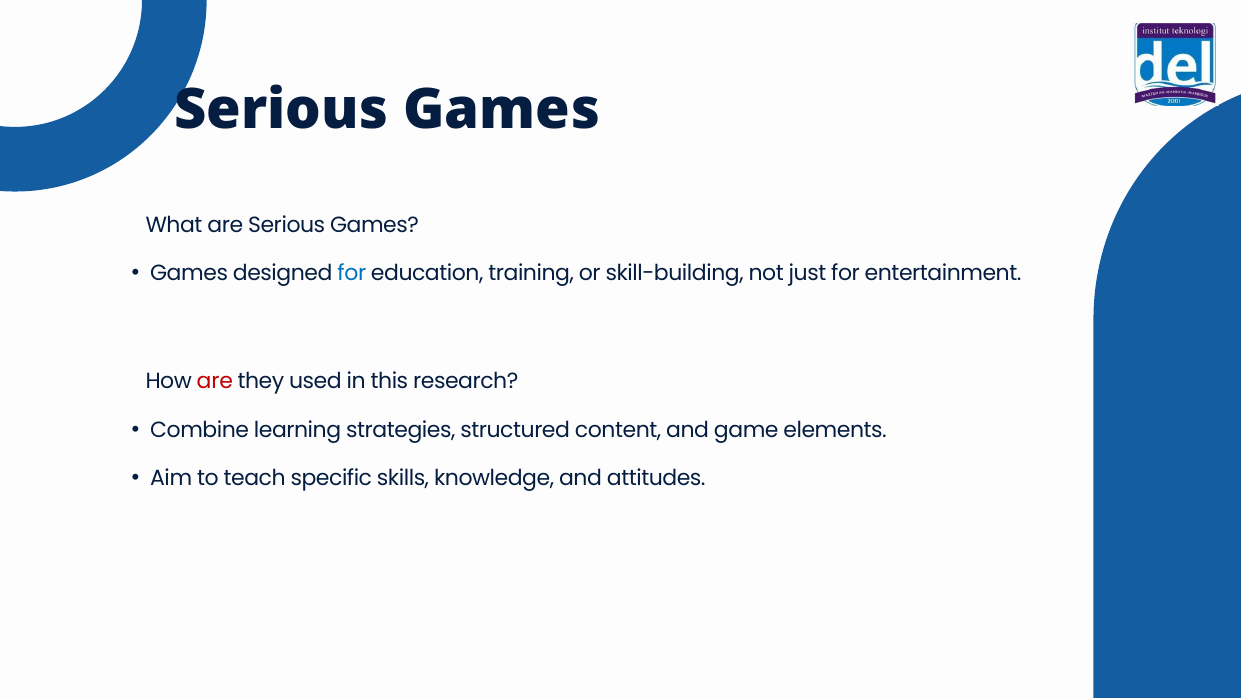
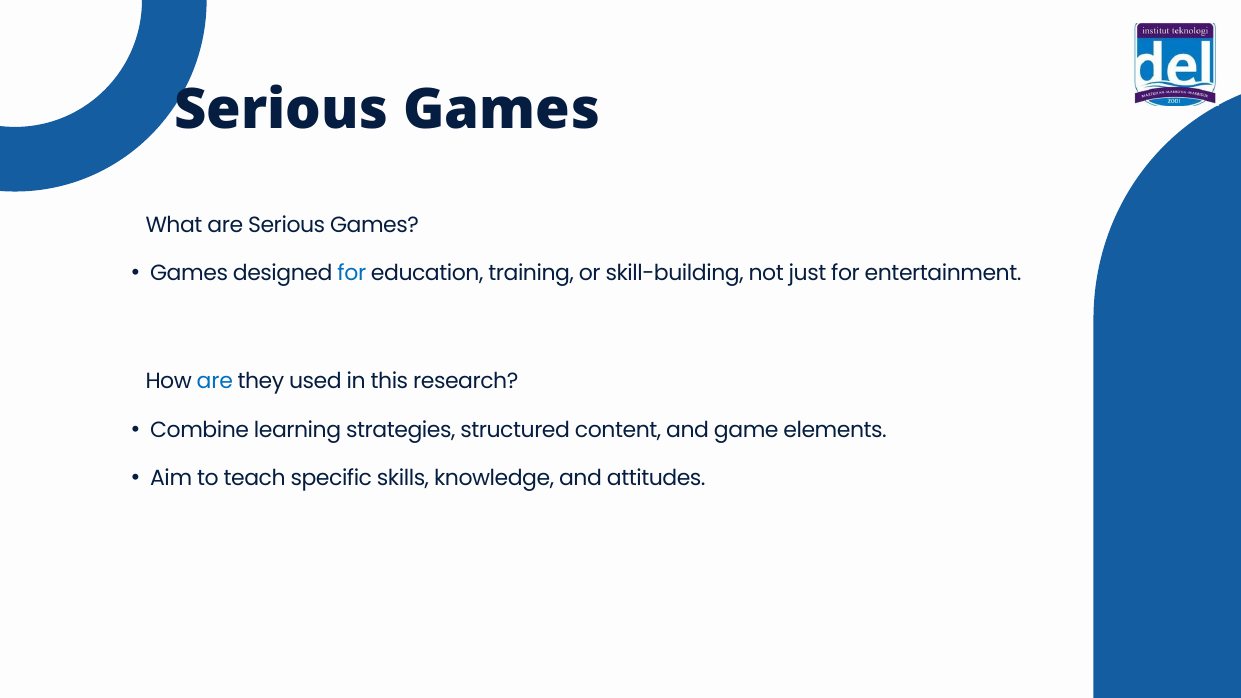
are at (215, 382) colour: red -> blue
